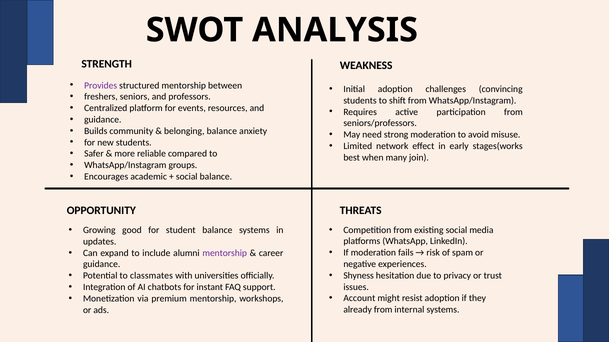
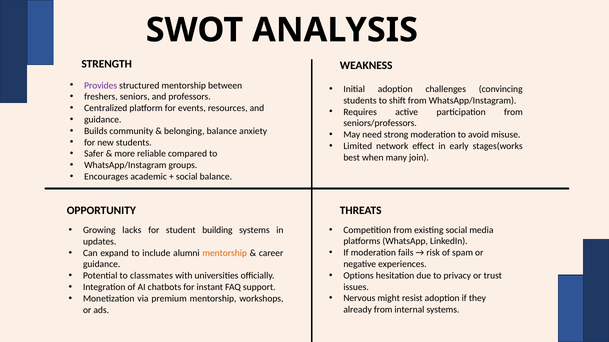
good: good -> lacks
student balance: balance -> building
mentorship at (225, 253) colour: purple -> orange
Shyness: Shyness -> Options
Account: Account -> Nervous
